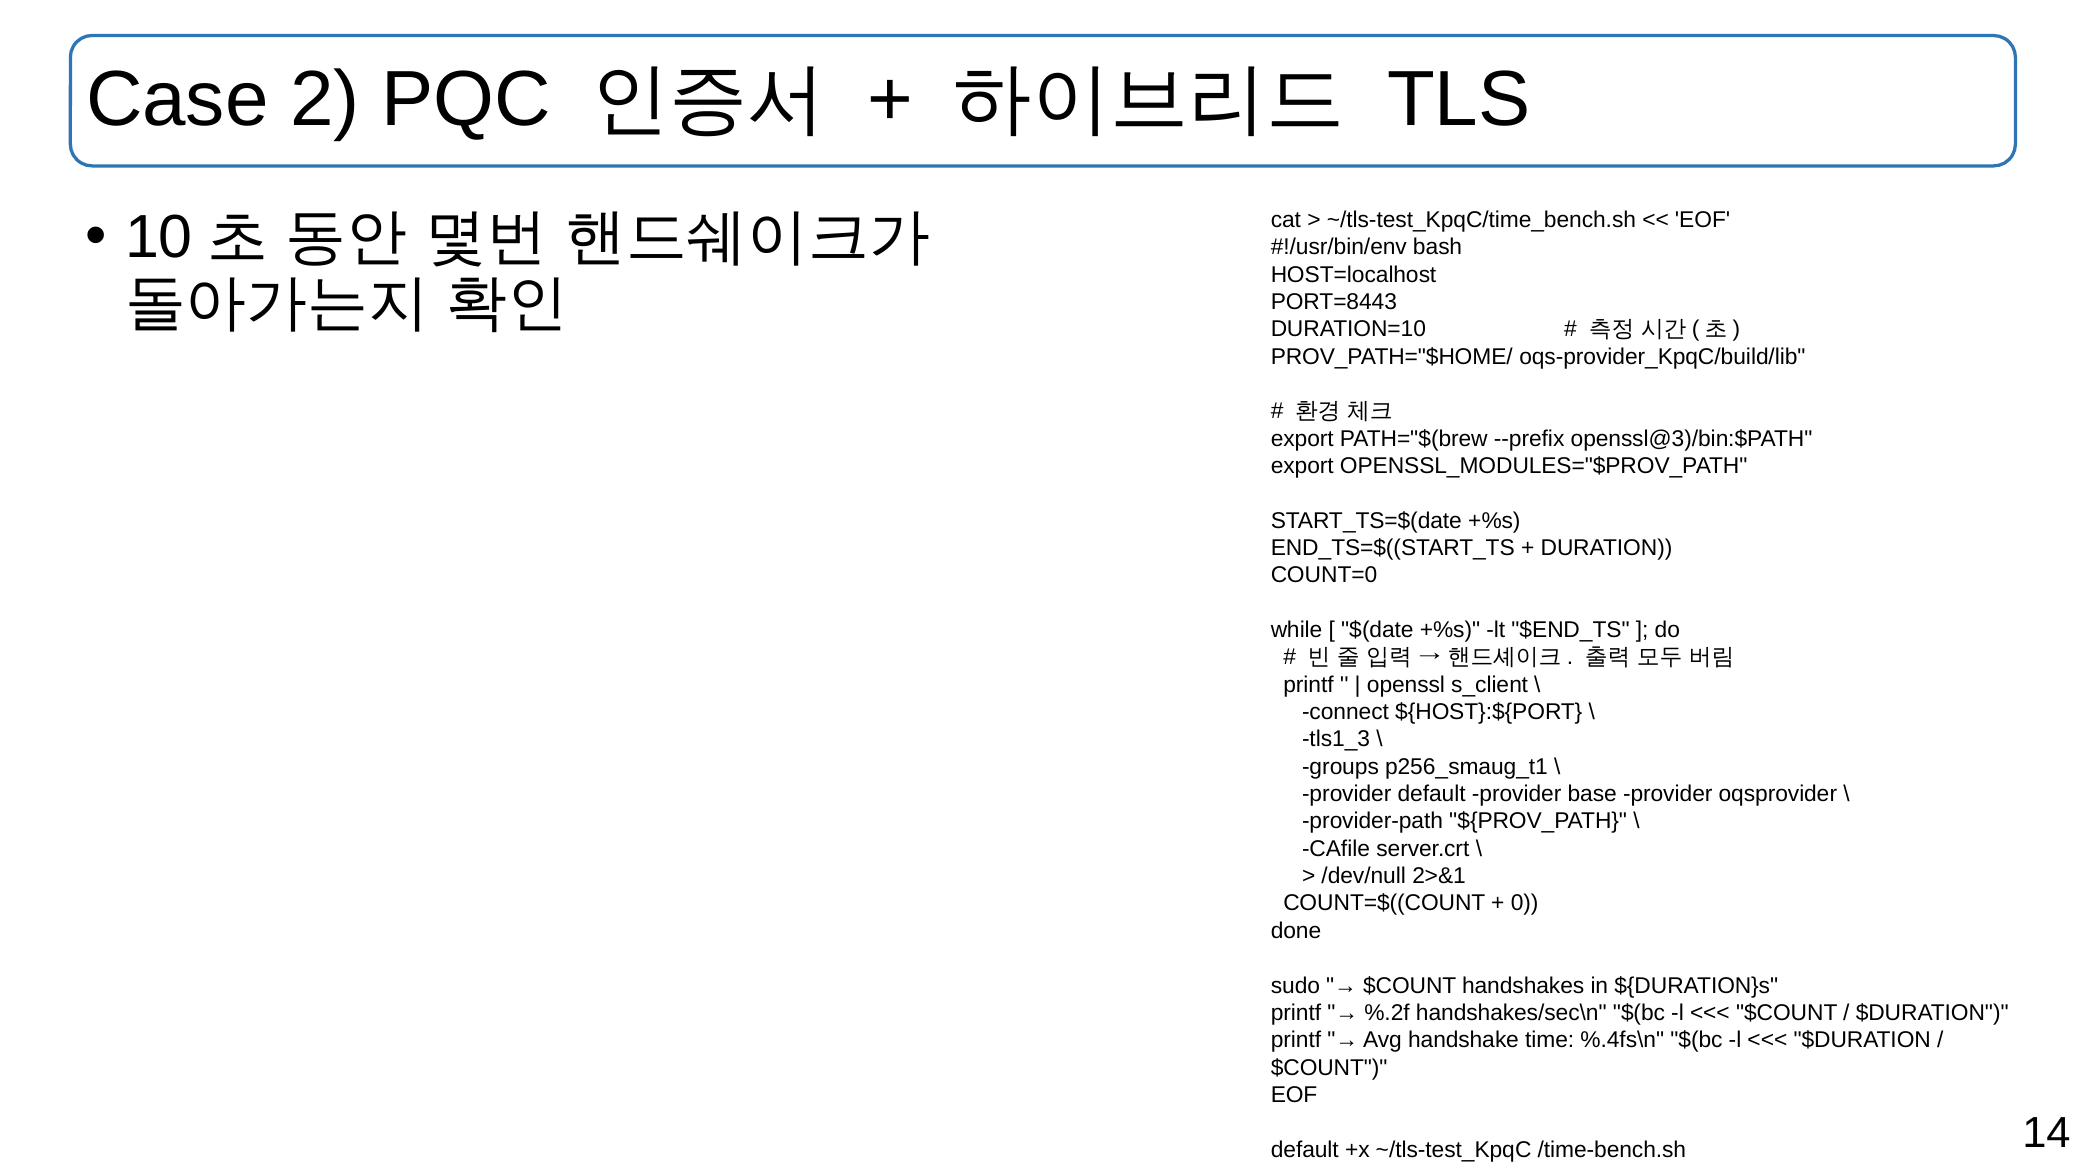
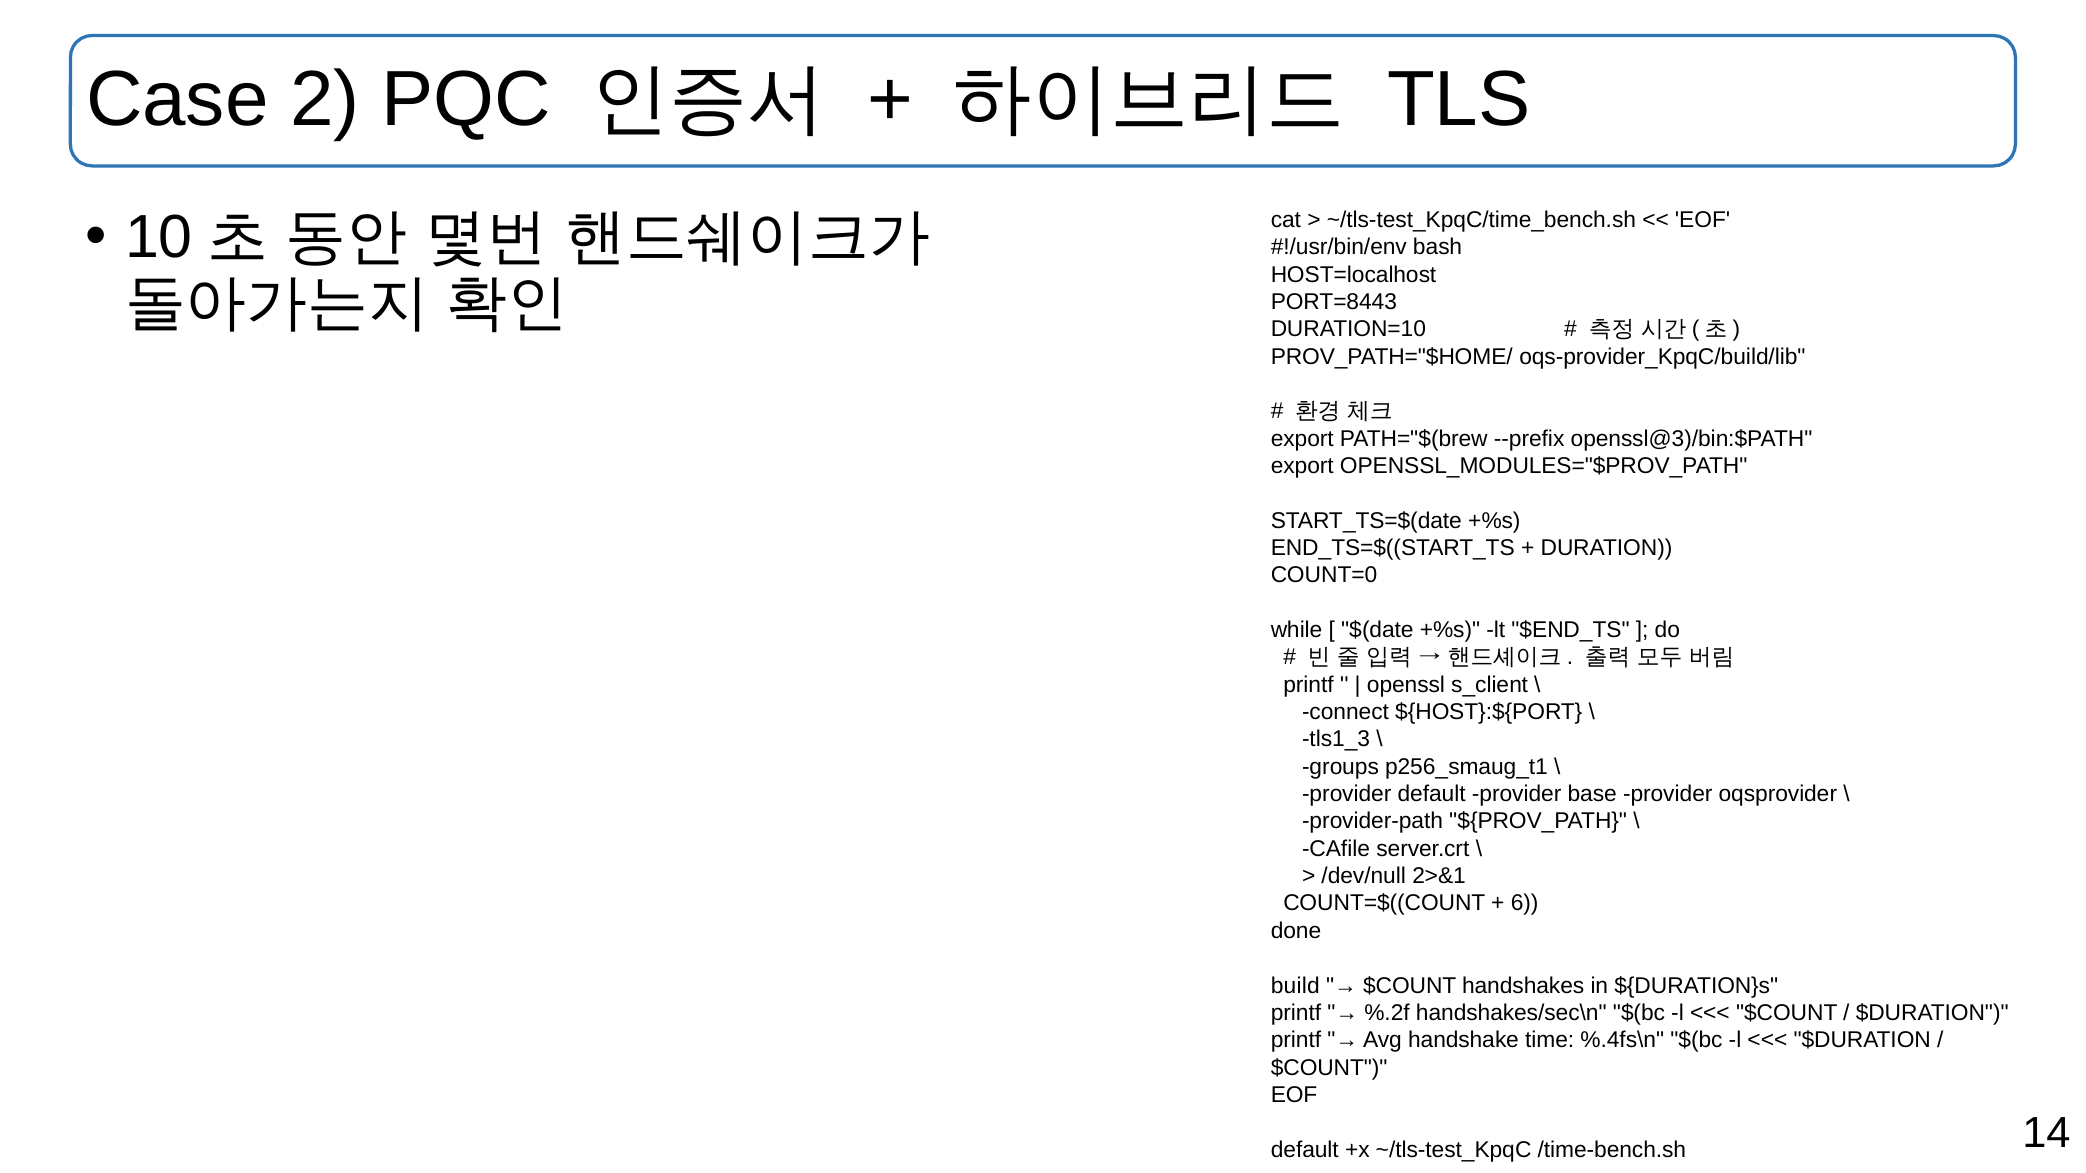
0: 0 -> 6
sudo: sudo -> build
